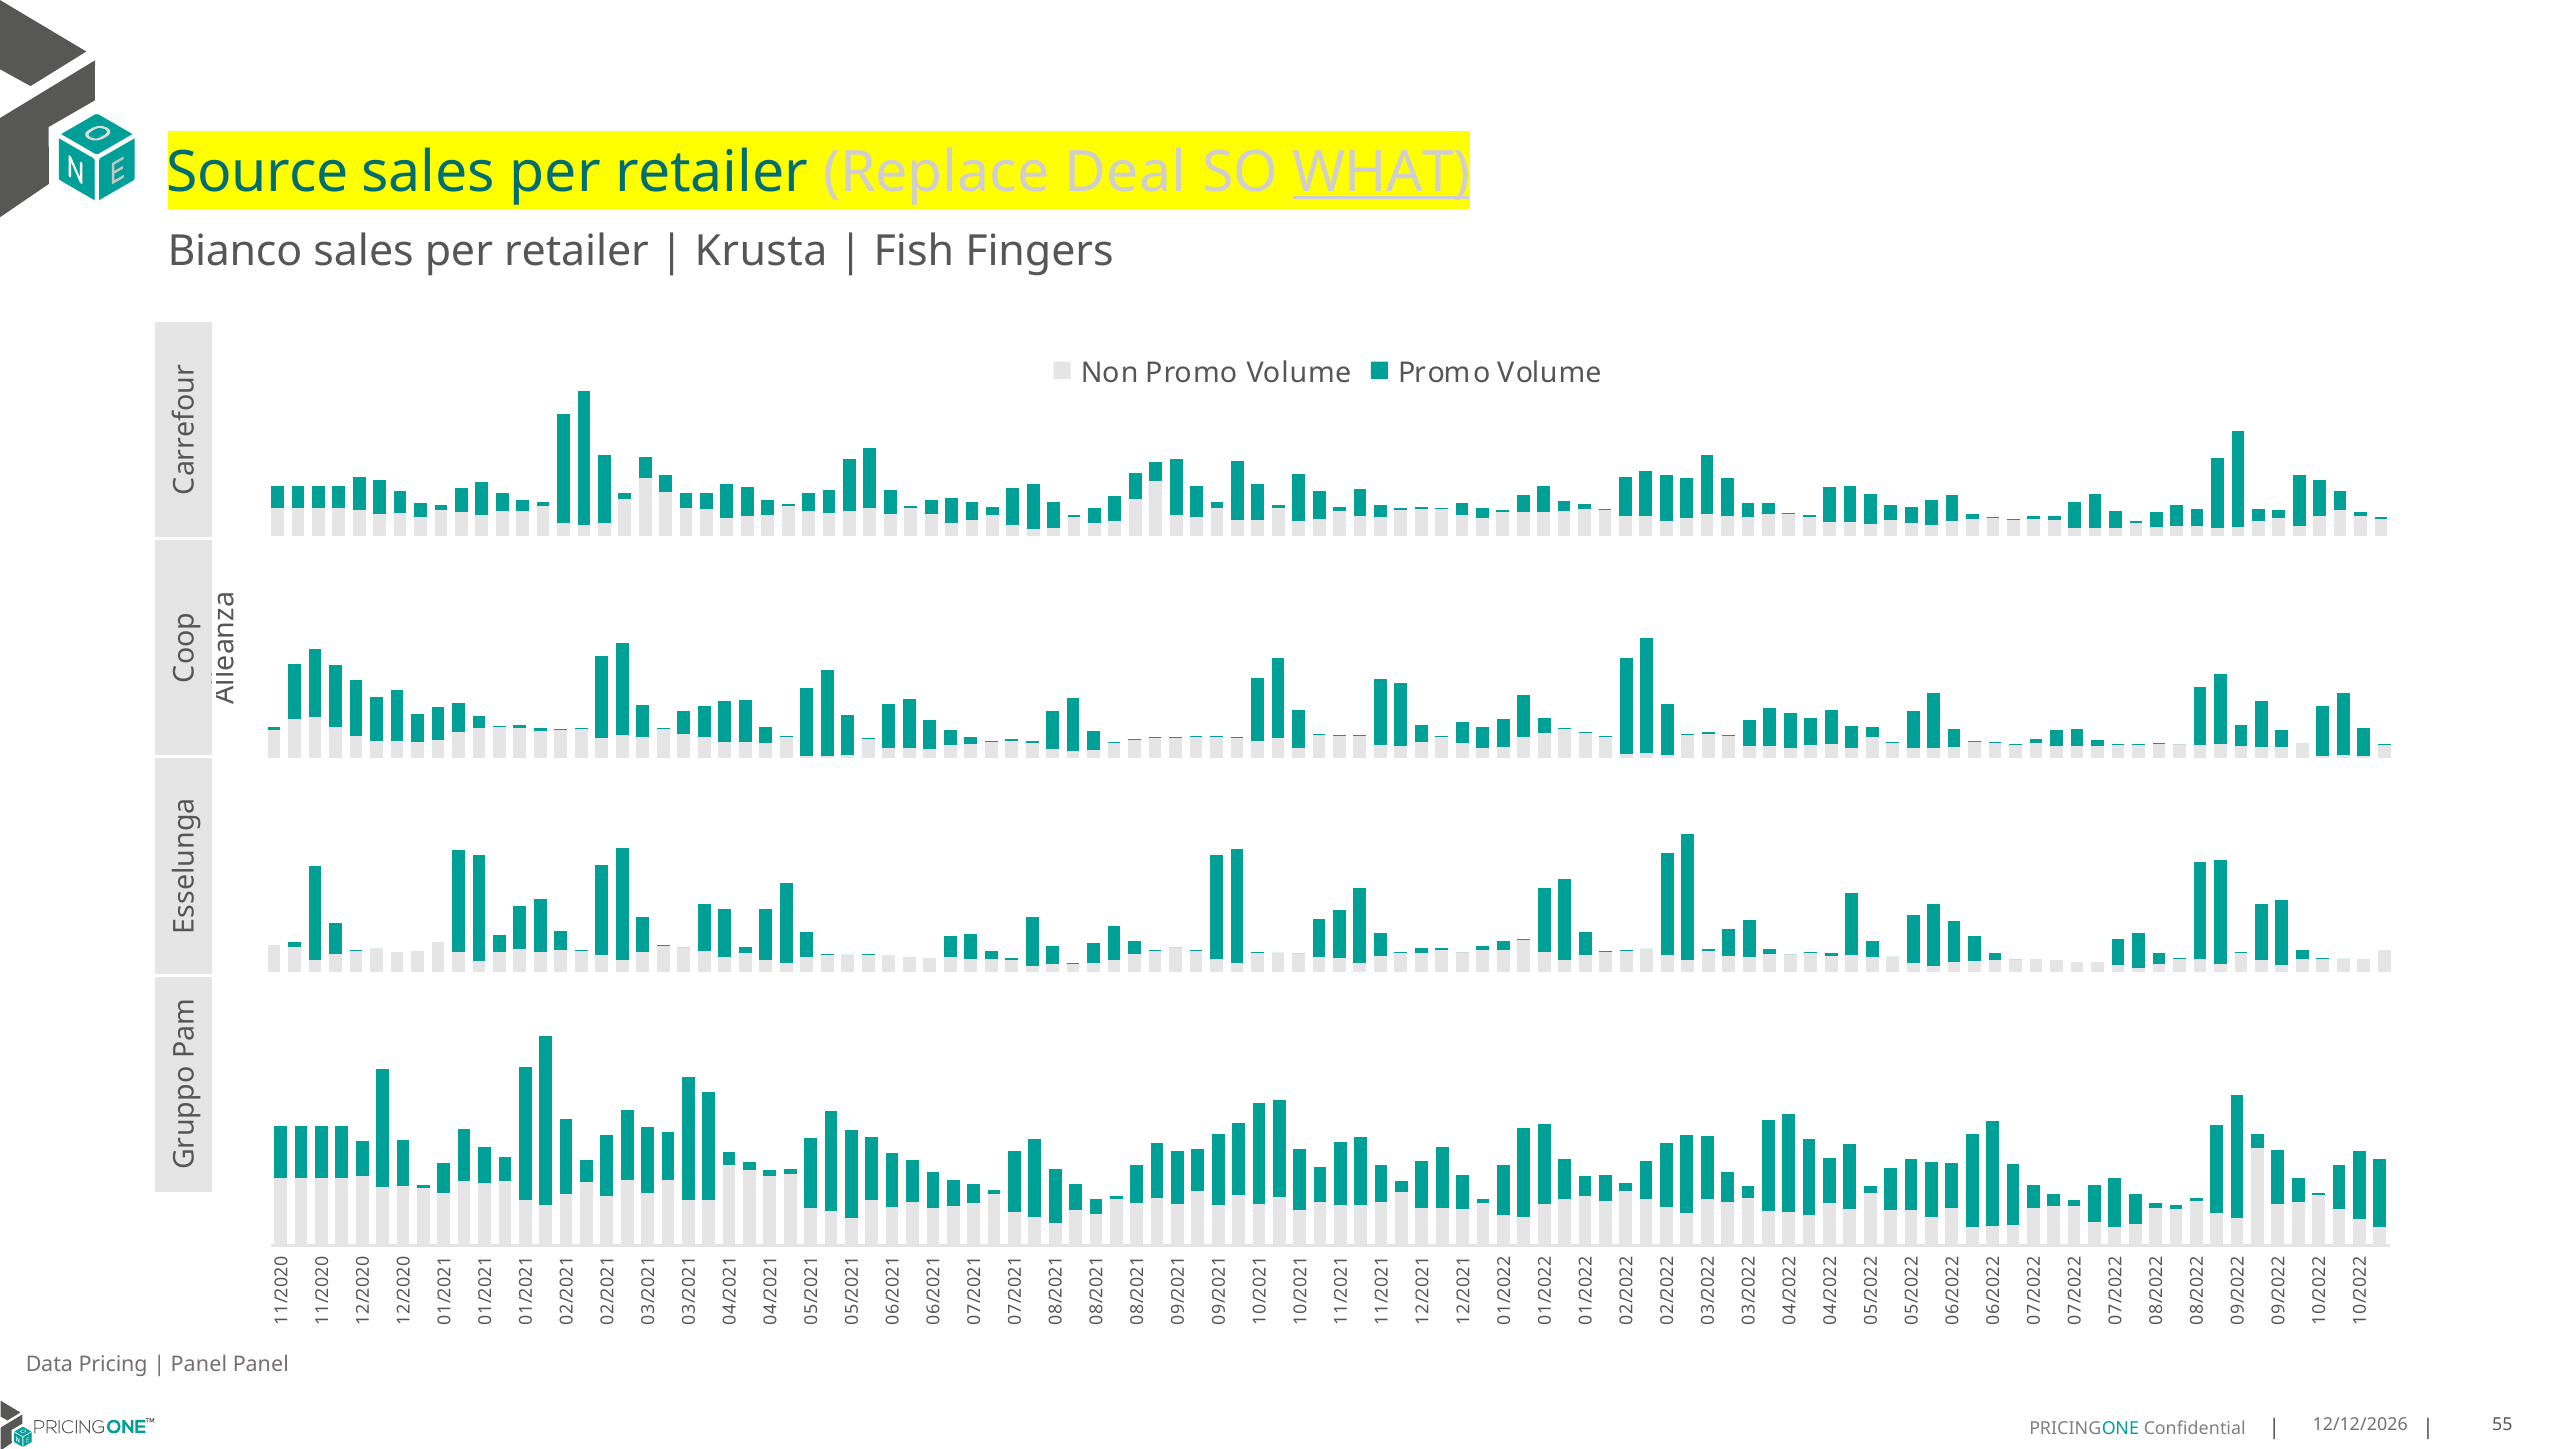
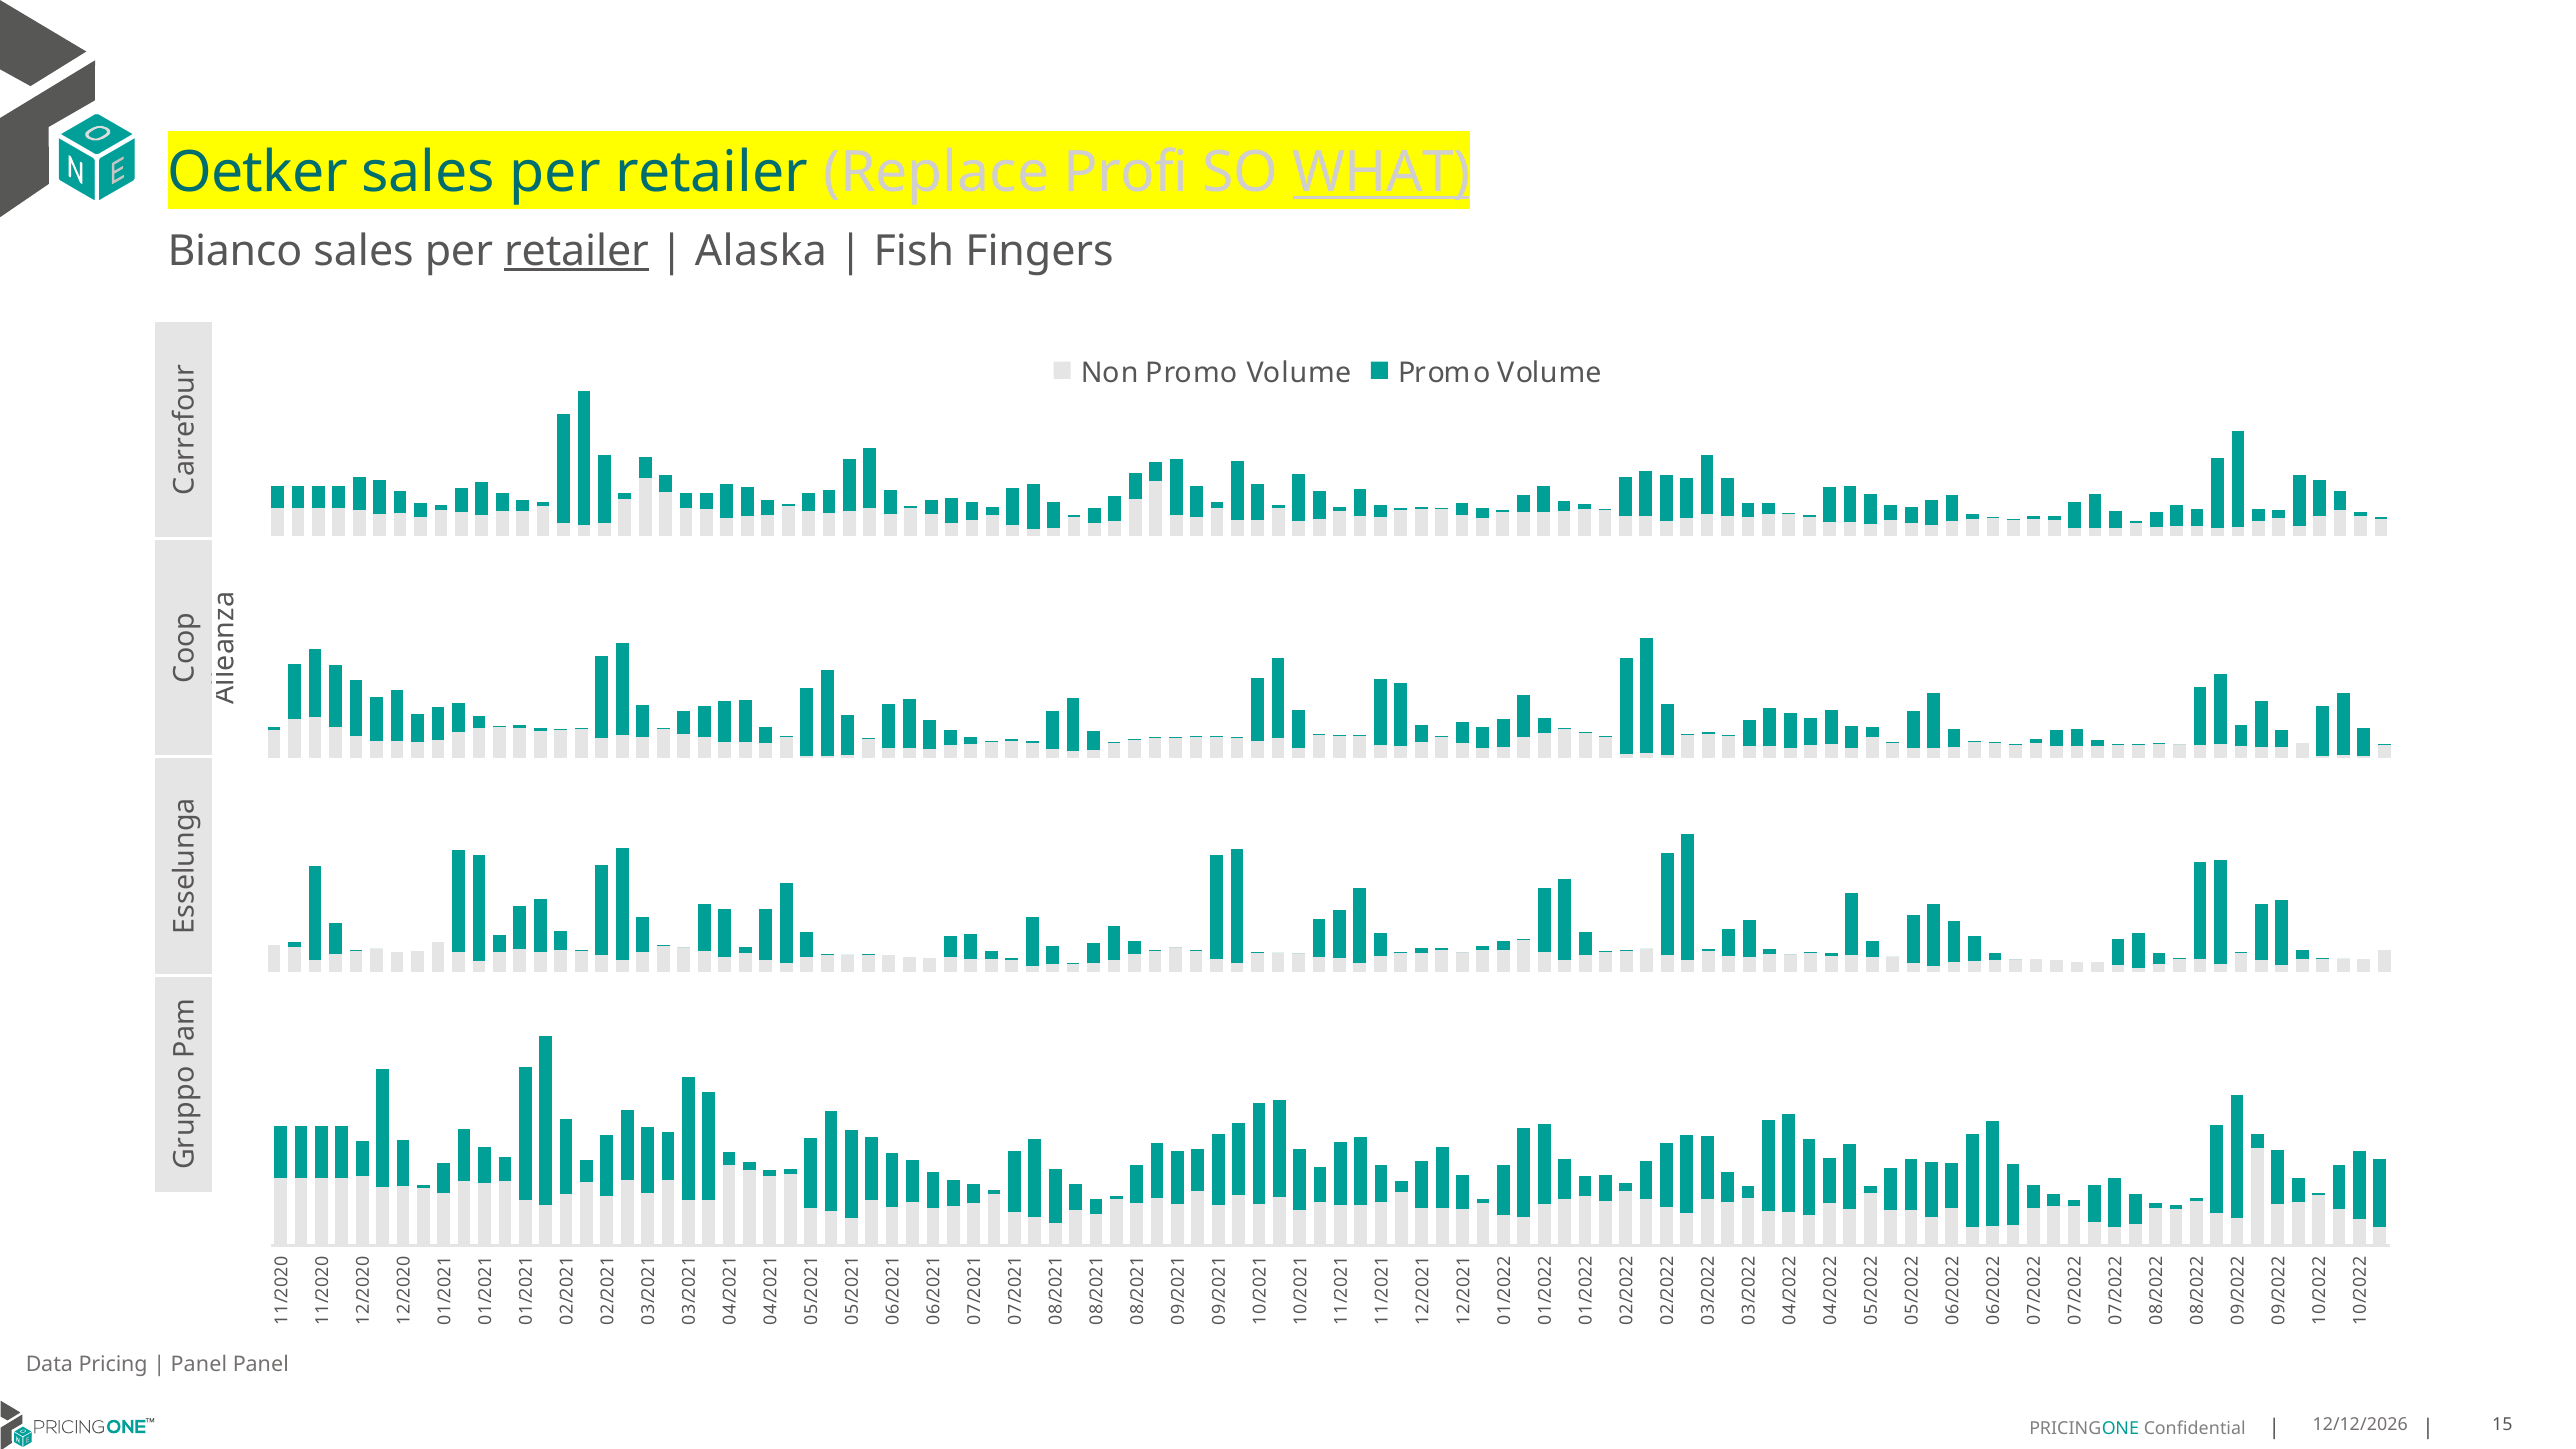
Source: Source -> Oetker
Deal: Deal -> Profi
retailer at (576, 251) underline: none -> present
Krusta: Krusta -> Alaska
55: 55 -> 15
